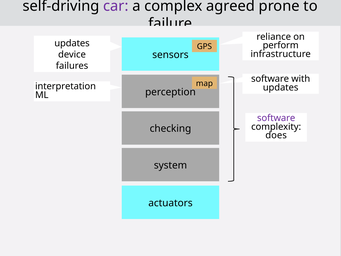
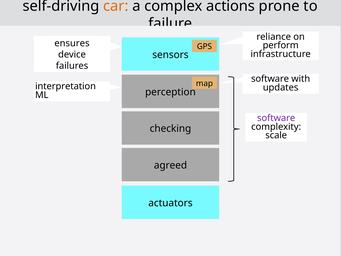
car colour: purple -> orange
agreed: agreed -> actions
updates at (72, 43): updates -> ensures
does: does -> scale
system: system -> agreed
